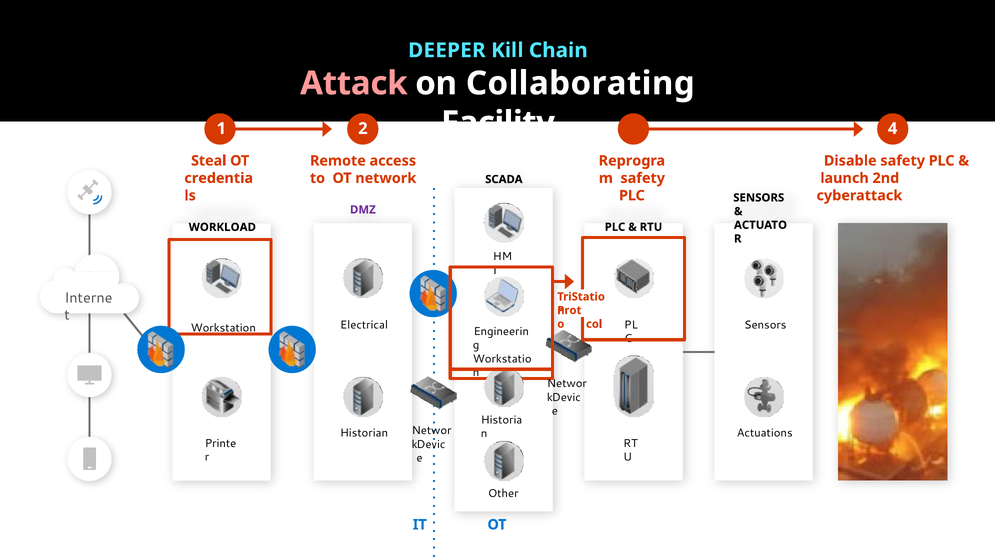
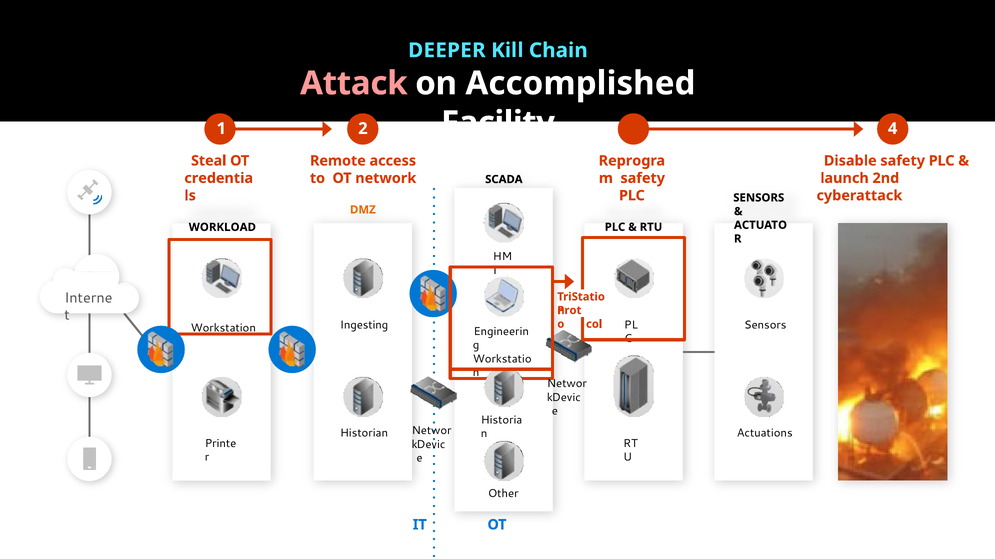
Collaborating: Collaborating -> Accomplished
DMZ colour: purple -> orange
Electrical: Electrical -> Ingesting
